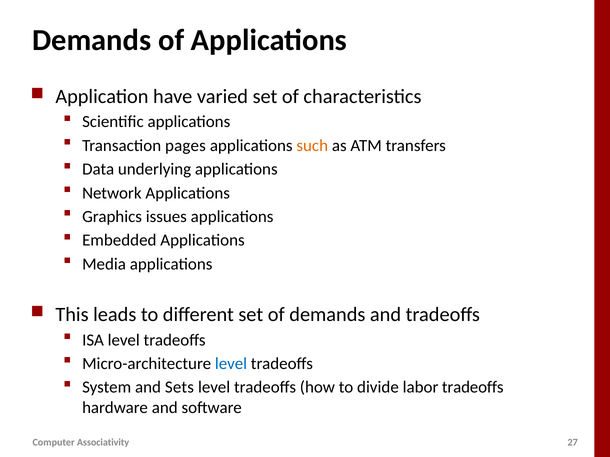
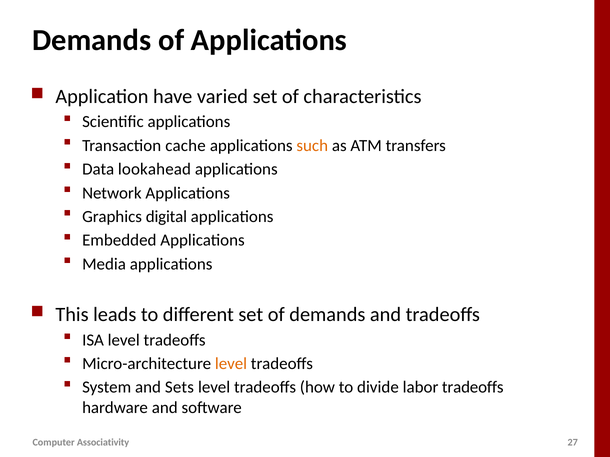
pages: pages -> cache
underlying: underlying -> lookahead
issues: issues -> digital
level at (231, 364) colour: blue -> orange
